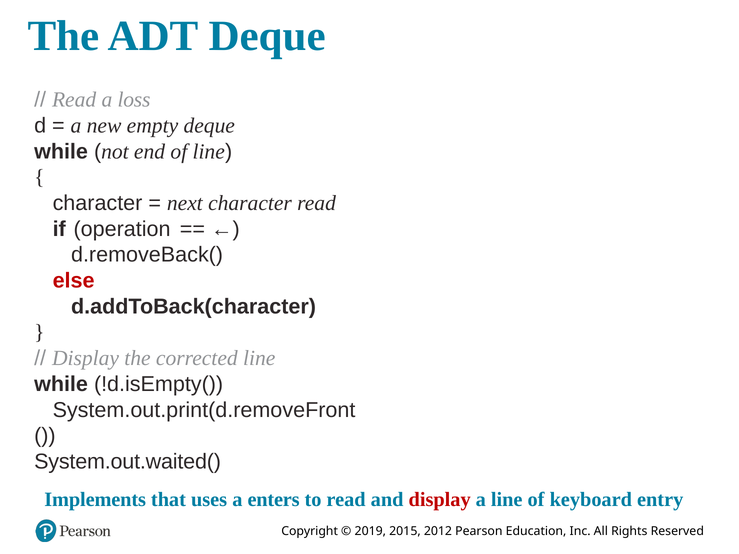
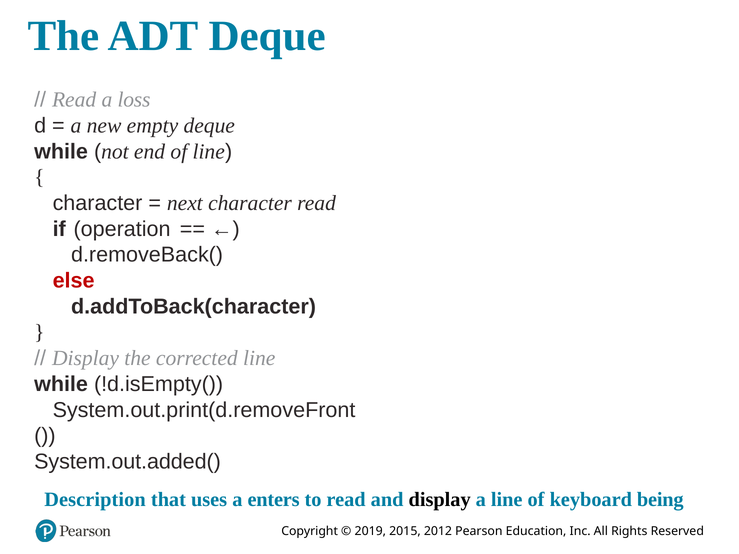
System.out.waited(: System.out.waited( -> System.out.added(
Implements: Implements -> Description
display at (440, 500) colour: red -> black
entry: entry -> being
